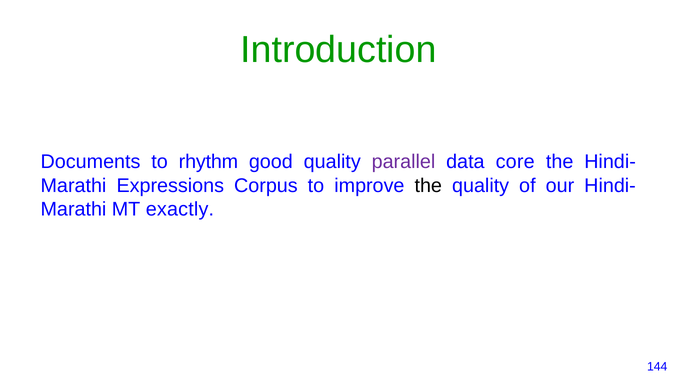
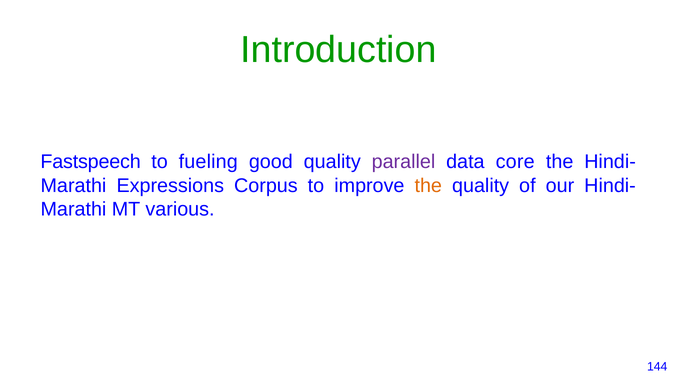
Documents: Documents -> Fastspeech
rhythm: rhythm -> fueling
the at (428, 186) colour: black -> orange
exactly: exactly -> various
